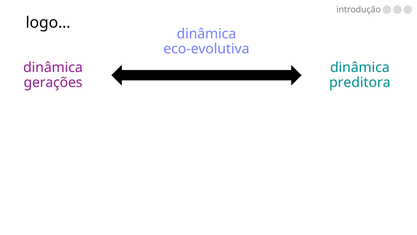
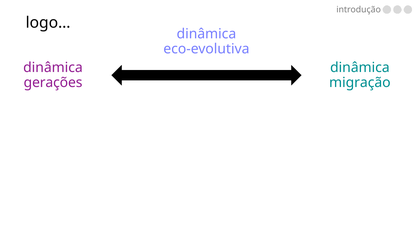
preditora: preditora -> migração
